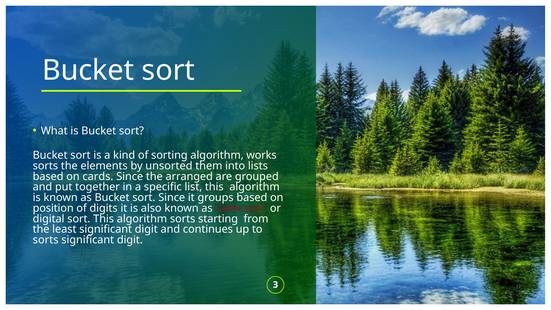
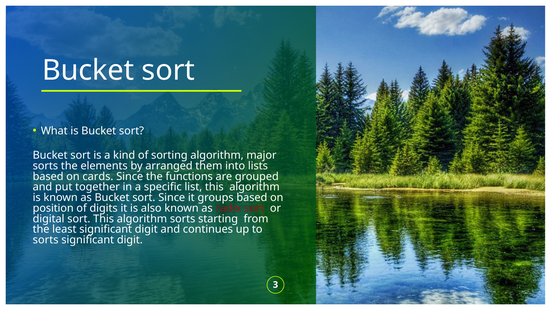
works: works -> major
unsorted: unsorted -> arranged
arranged: arranged -> functions
